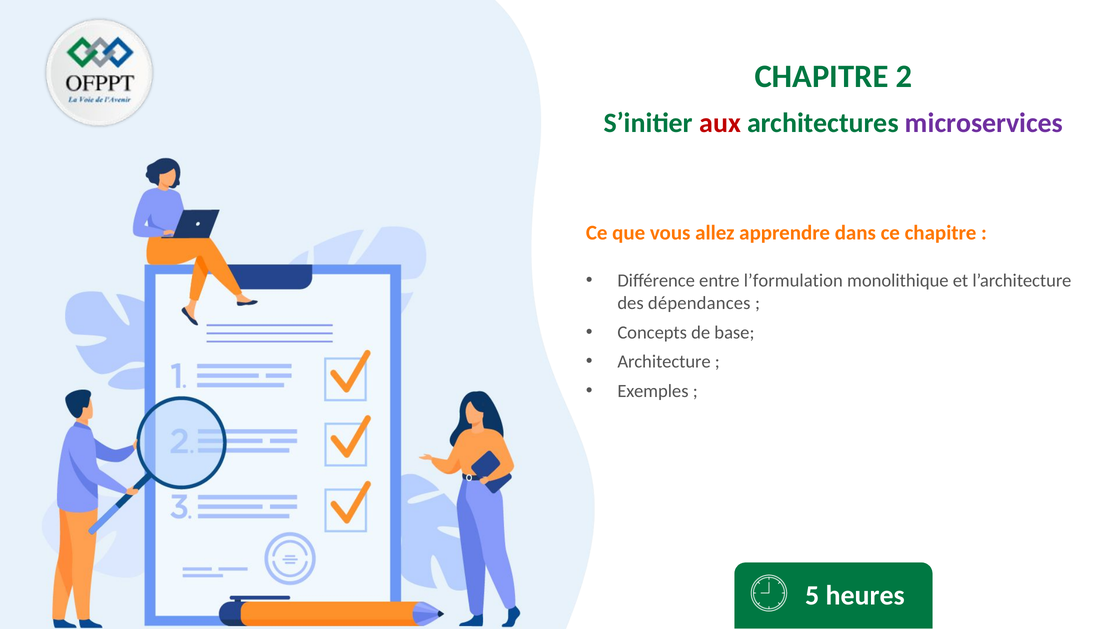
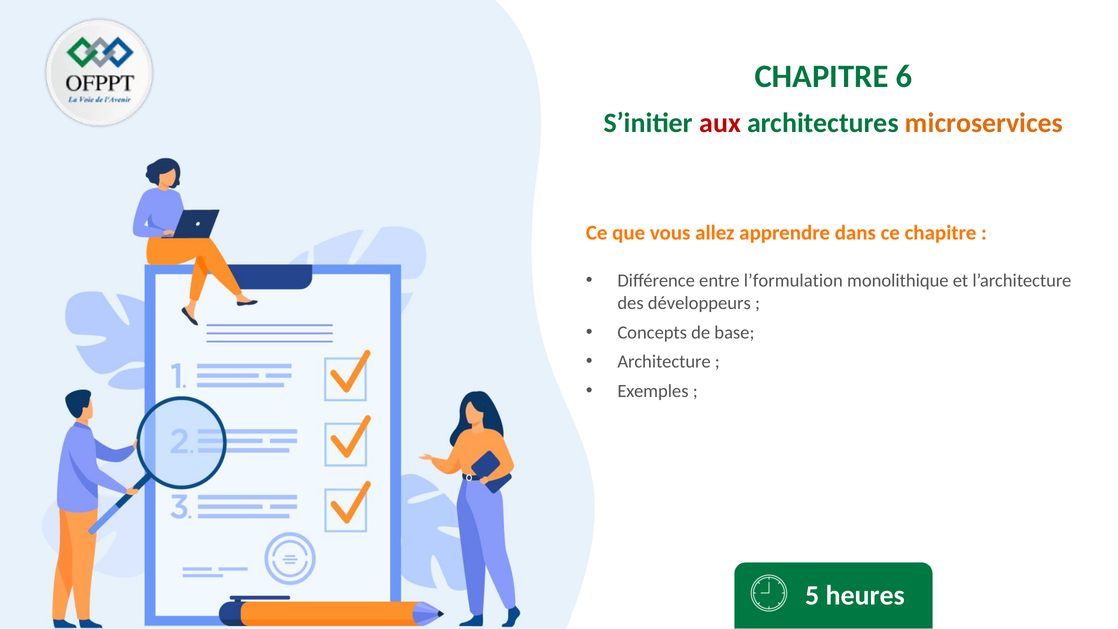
2: 2 -> 6
microservices colour: purple -> orange
dépendances: dépendances -> développeurs
